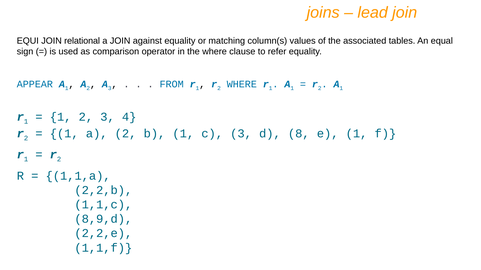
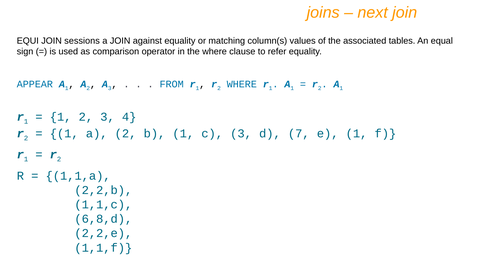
lead: lead -> next
relational: relational -> sessions
8: 8 -> 7
8,9,d: 8,9,d -> 6,8,d
